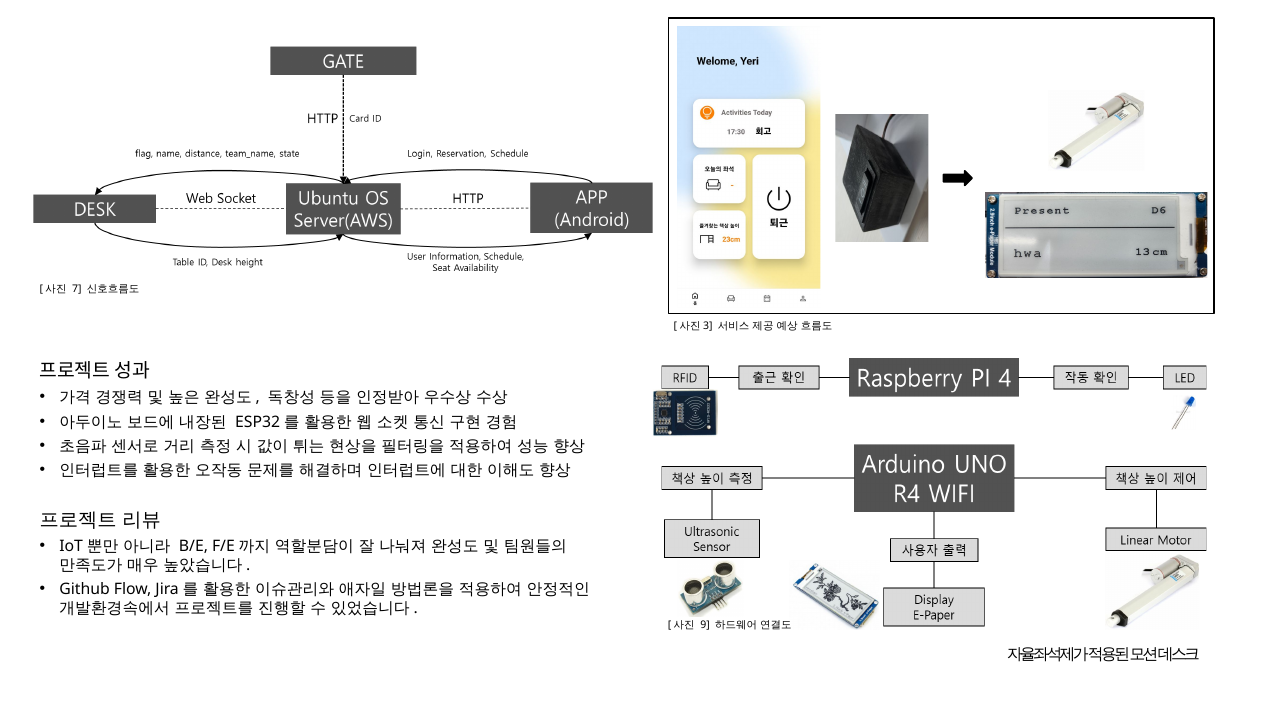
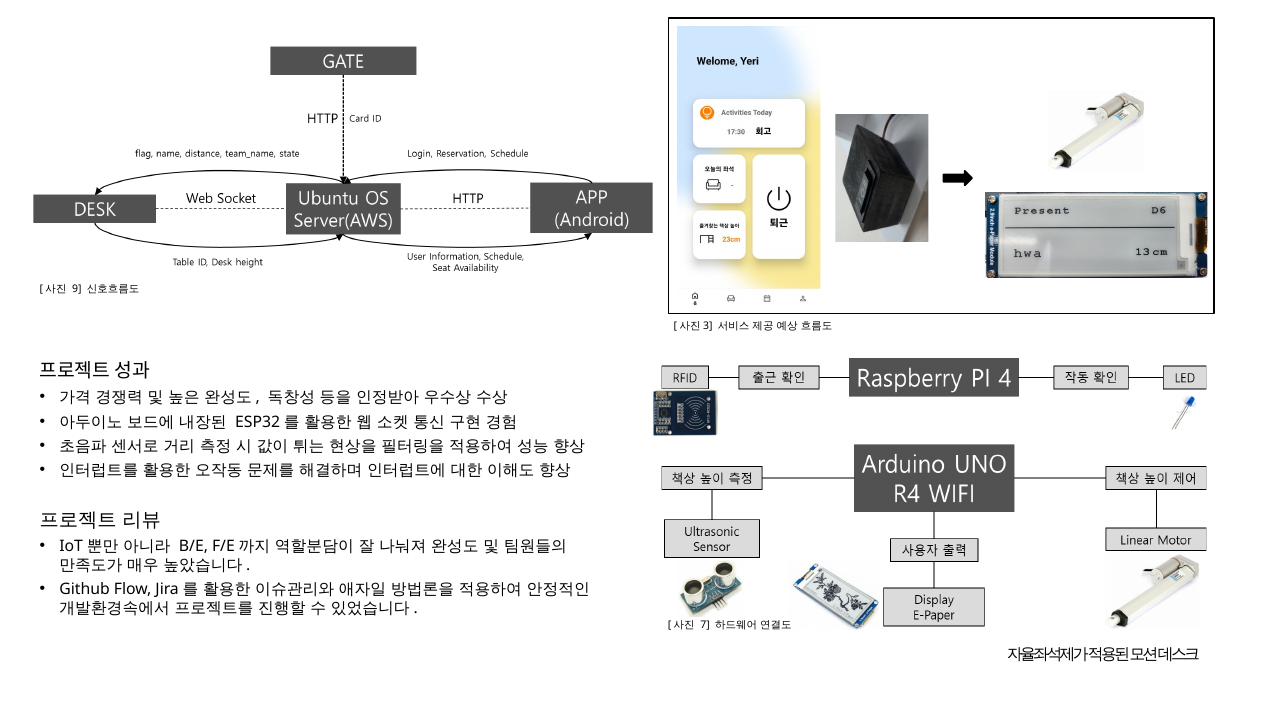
7: 7 -> 9
9: 9 -> 7
